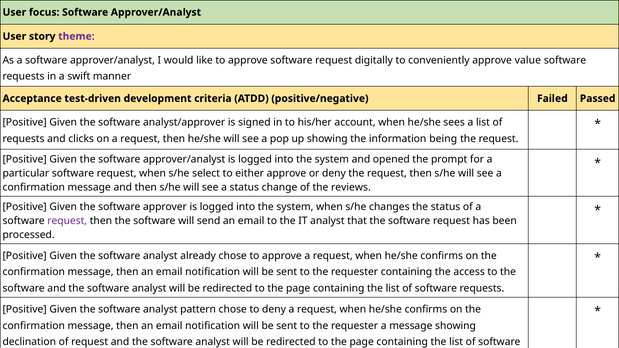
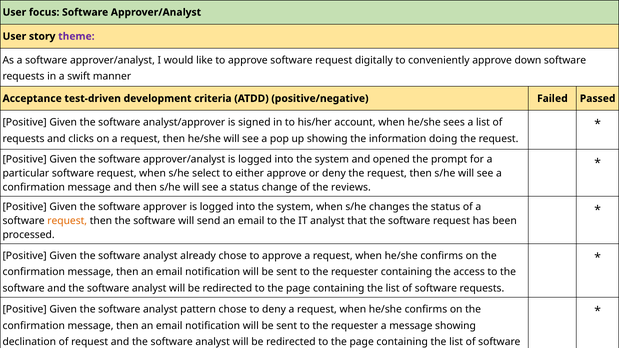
value: value -> down
being: being -> doing
request at (67, 221) colour: purple -> orange
